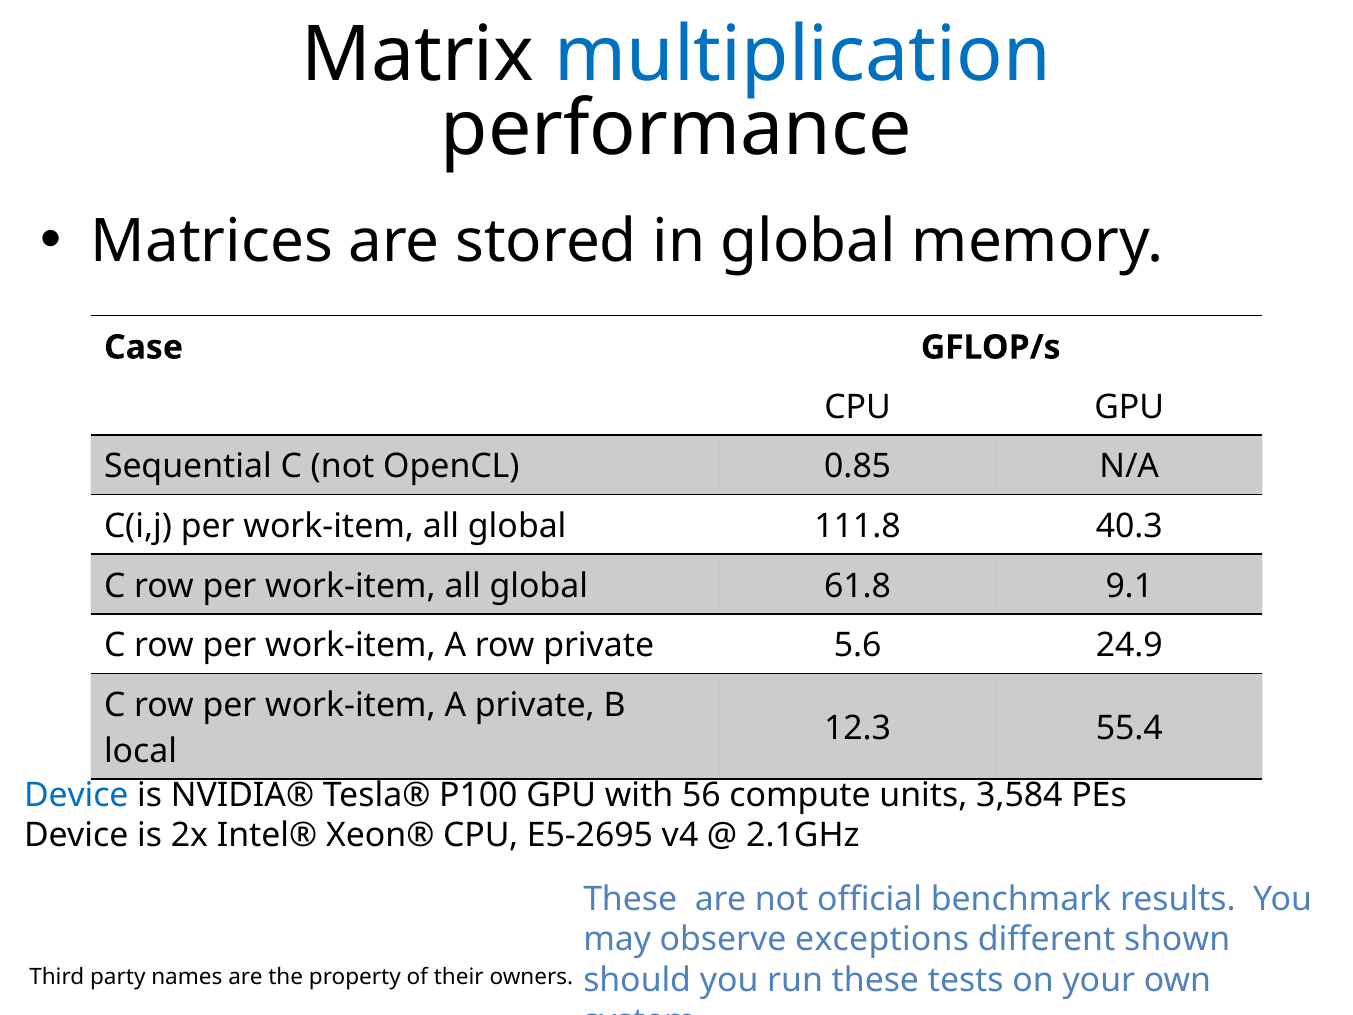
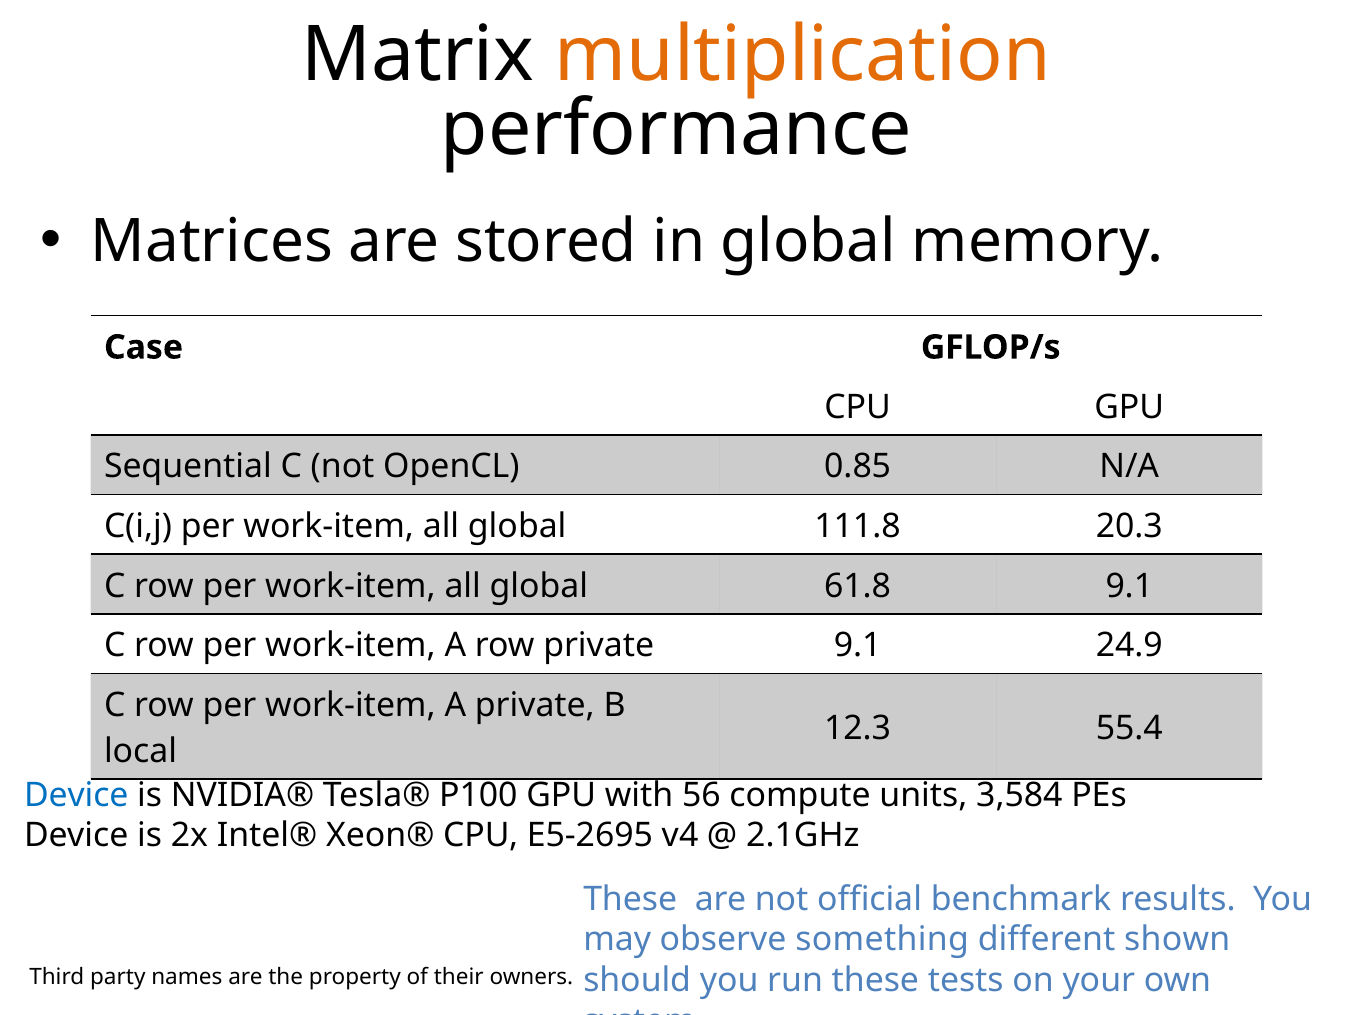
multiplication colour: blue -> orange
40.3: 40.3 -> 20.3
private 5.6: 5.6 -> 9.1
exceptions: exceptions -> something
